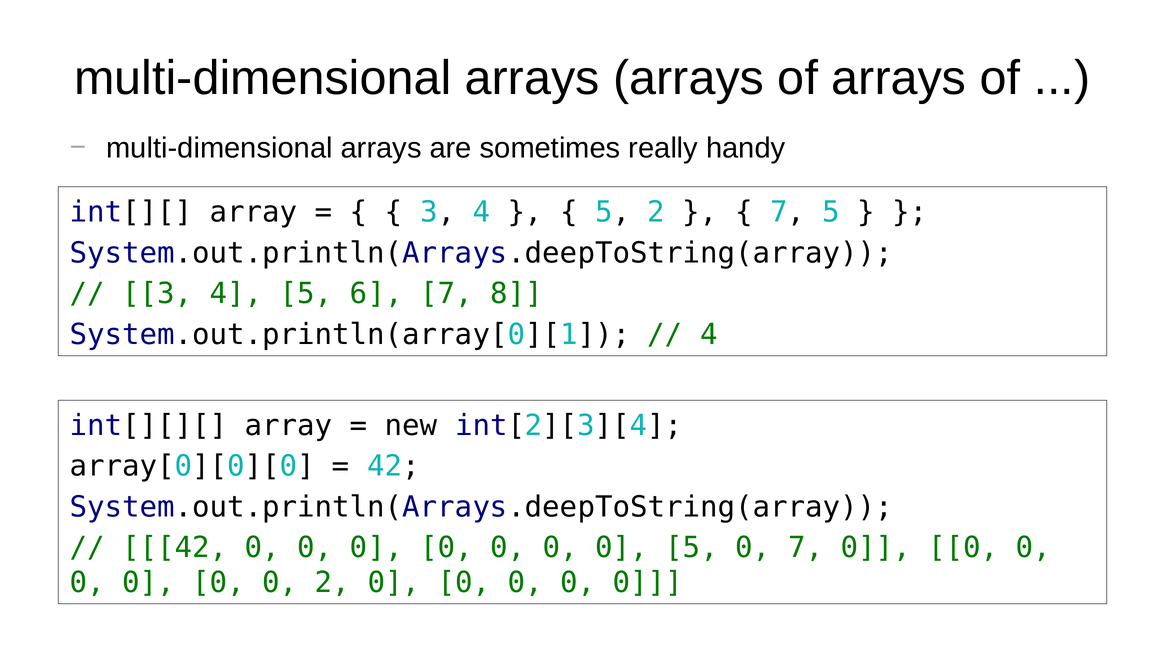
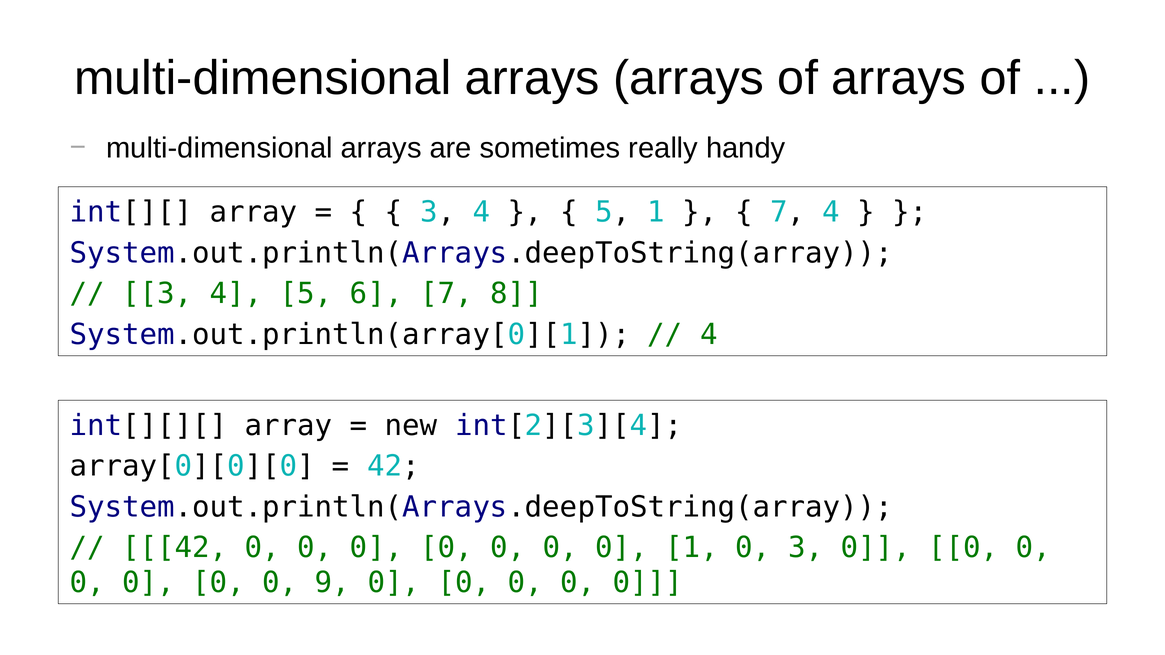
5 2: 2 -> 1
7 5: 5 -> 4
0 5: 5 -> 1
0 7: 7 -> 3
0 2: 2 -> 9
